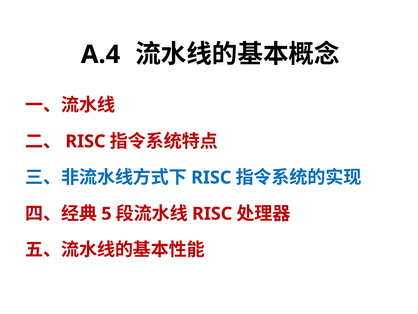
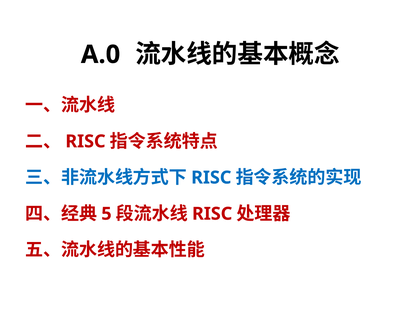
A.4: A.4 -> A.0
